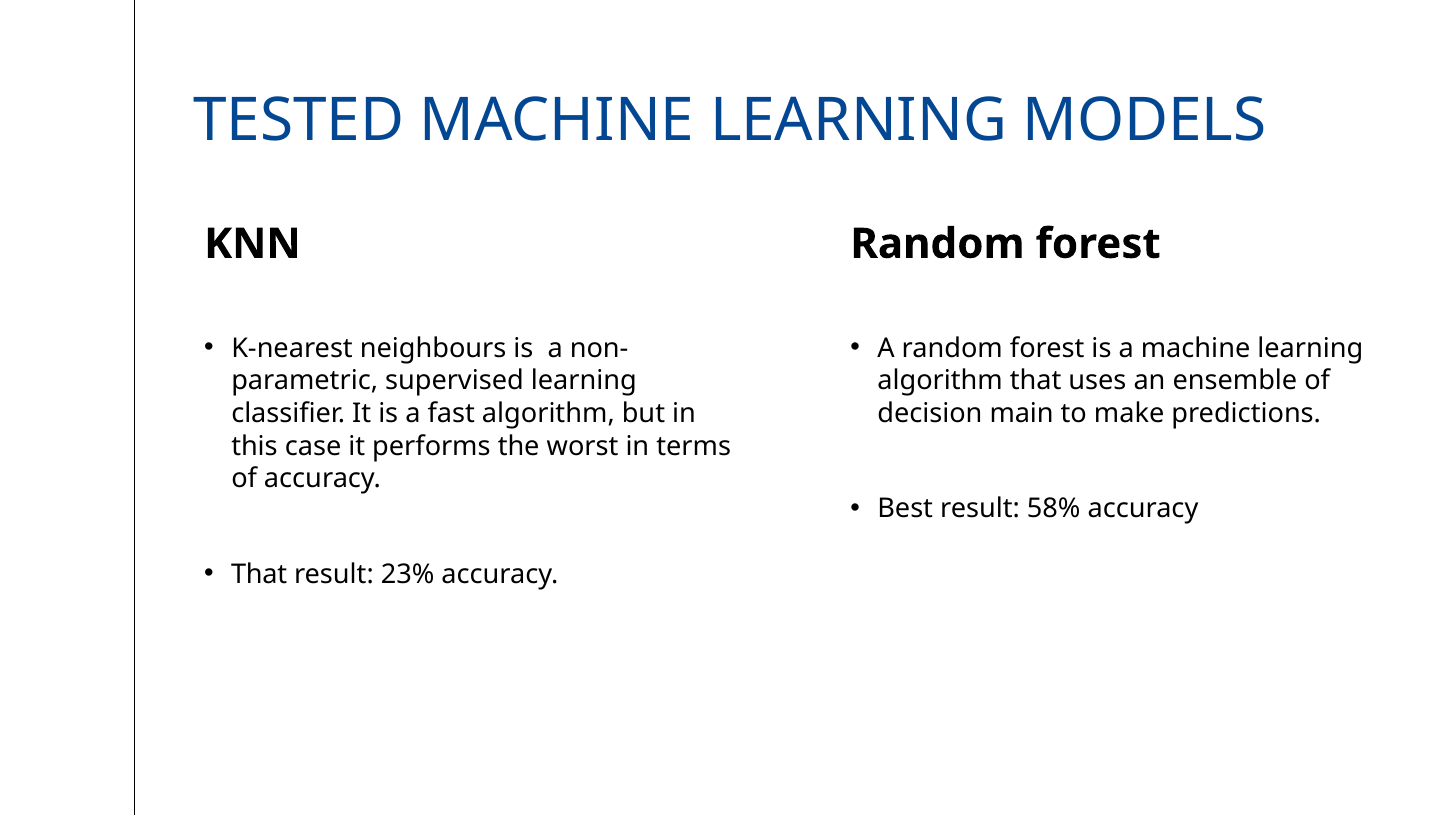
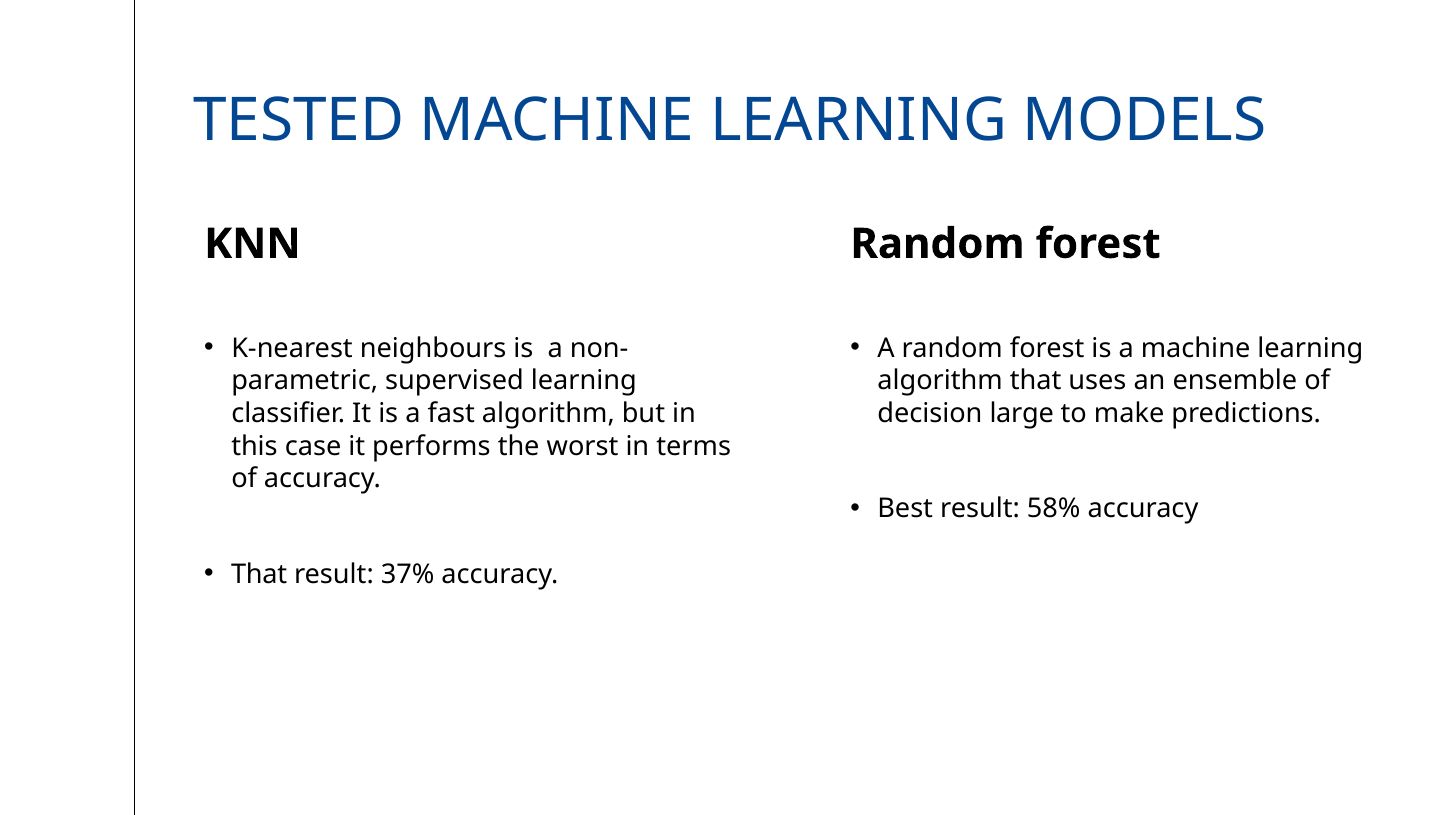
main: main -> large
23%: 23% -> 37%
